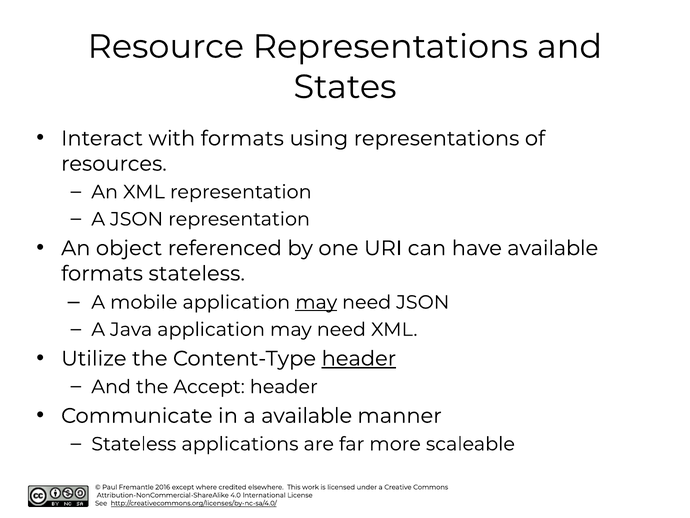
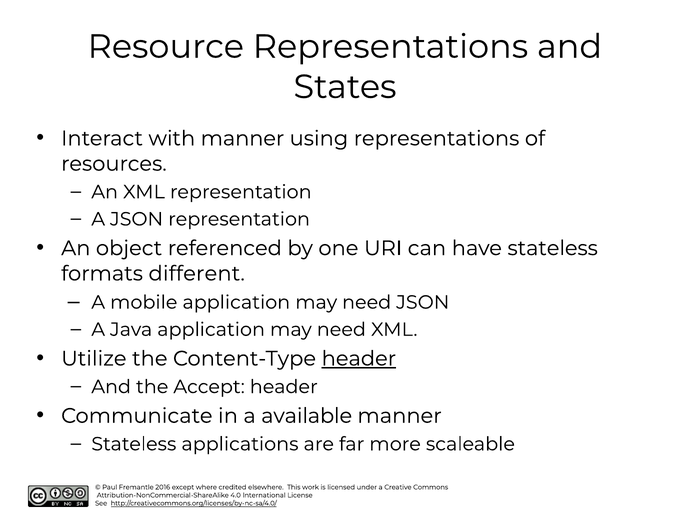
with formats: formats -> manner
have available: available -> stateless
formats stateless: stateless -> different
may at (316, 302) underline: present -> none
